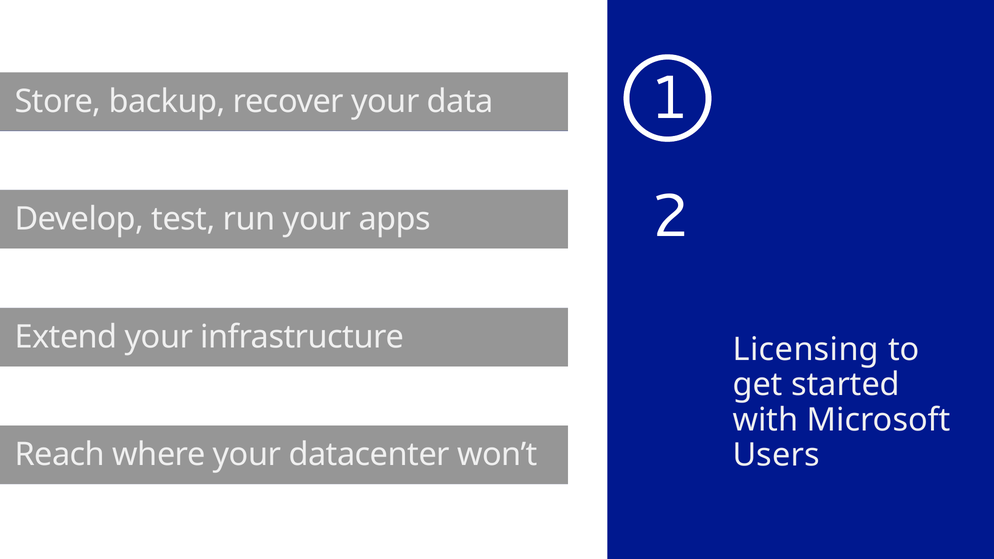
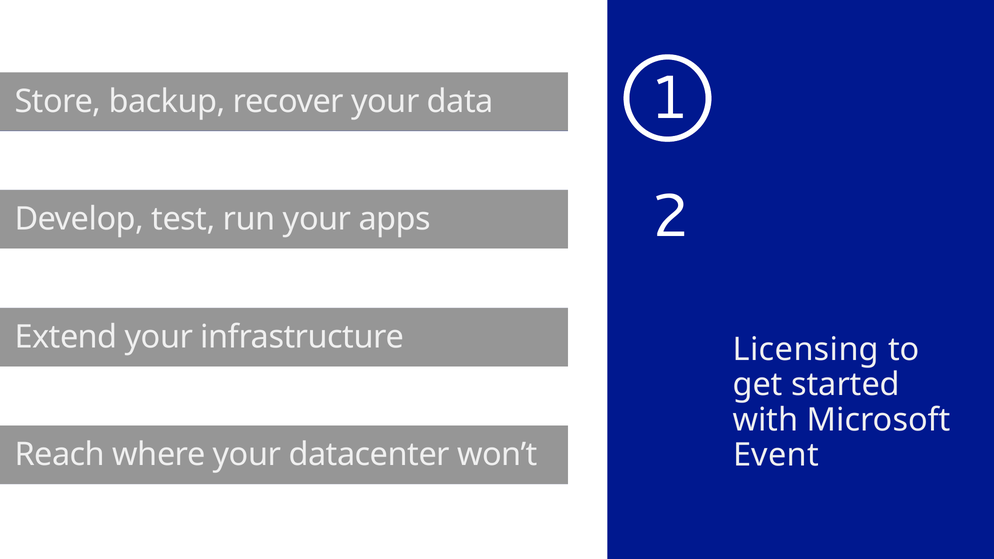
Users: Users -> Event
